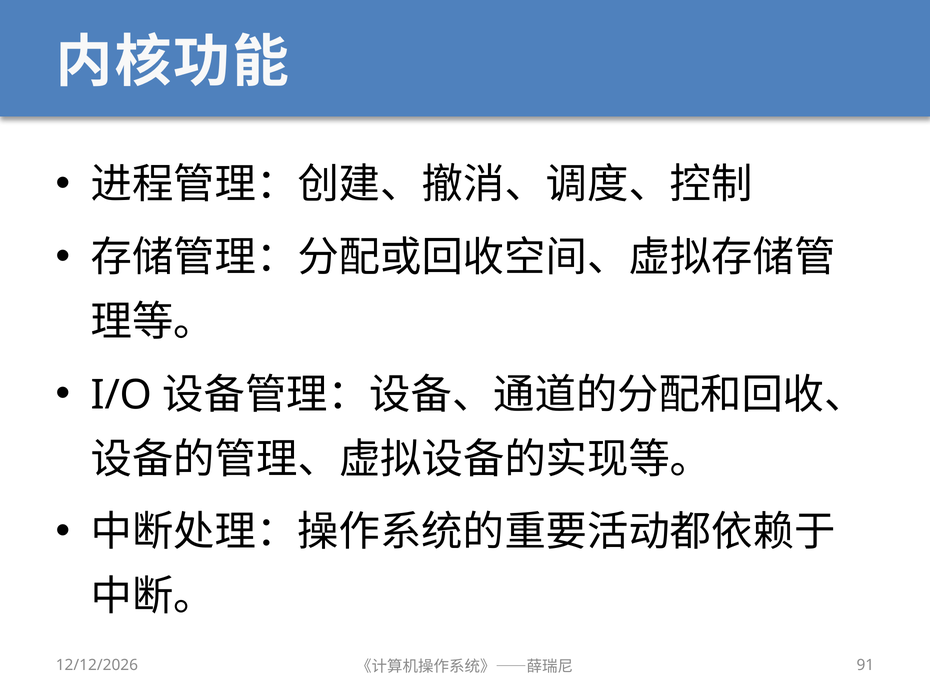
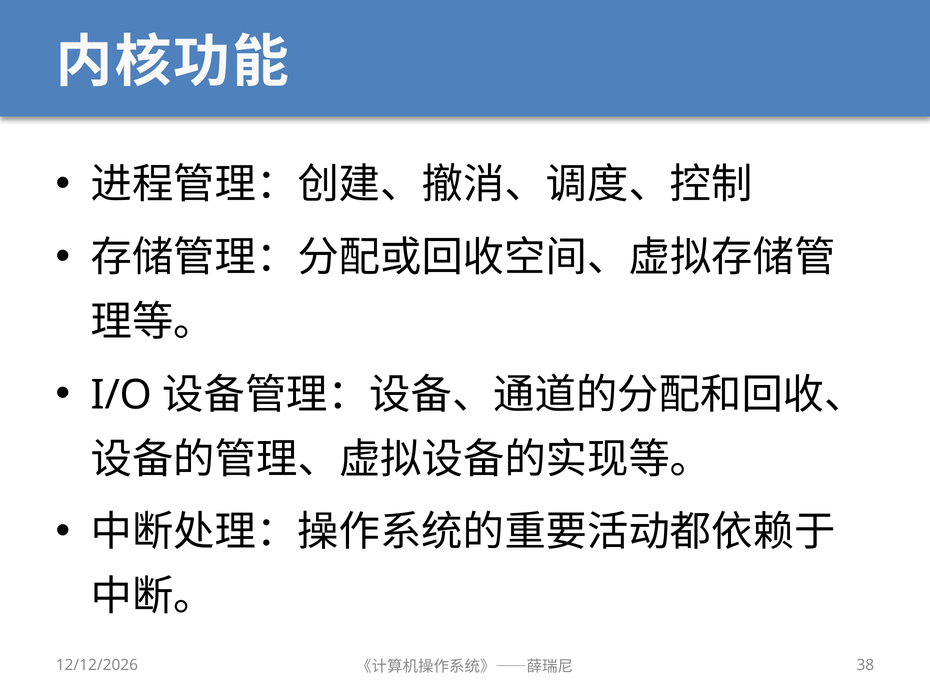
91: 91 -> 38
